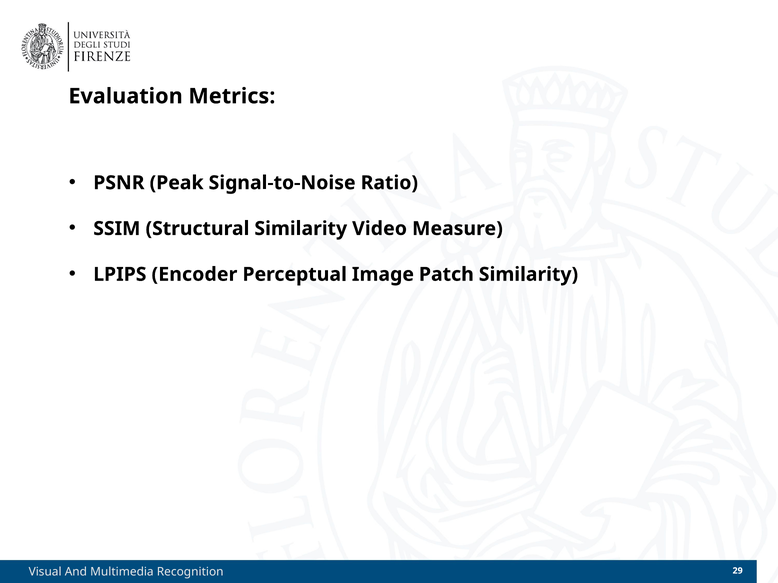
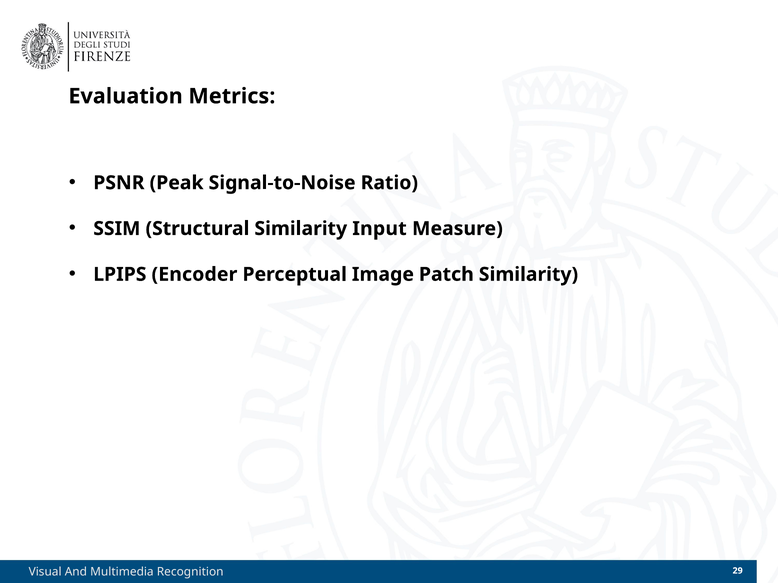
Video: Video -> Input
